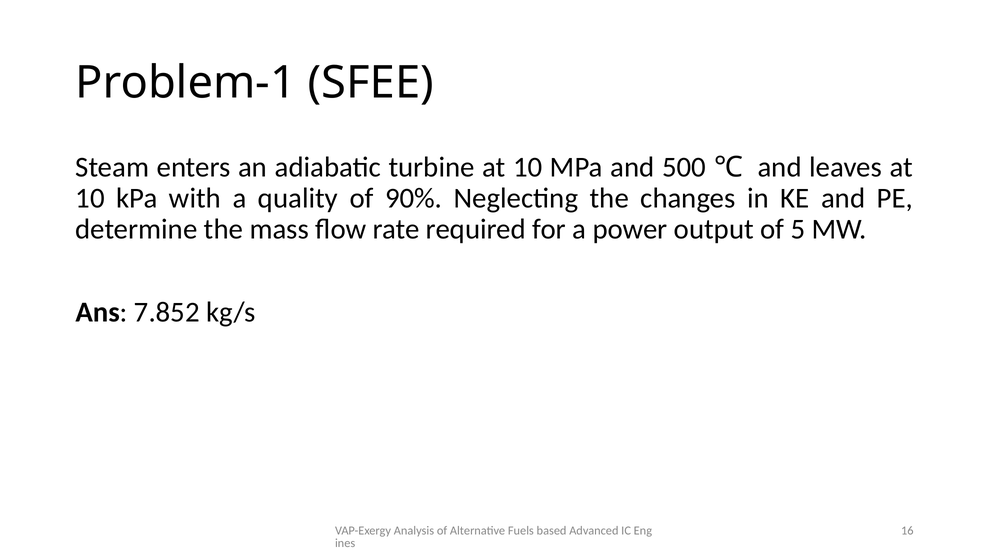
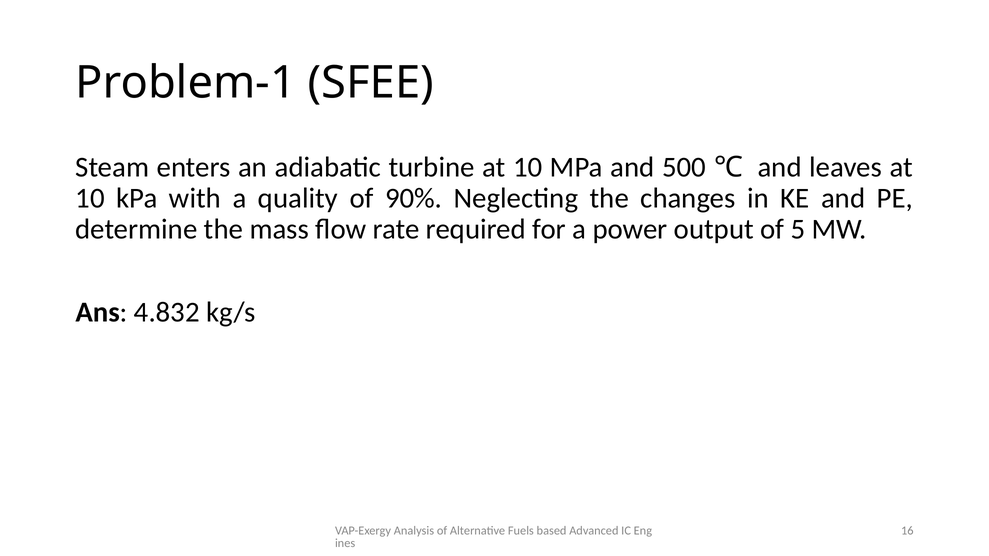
7.852: 7.852 -> 4.832
